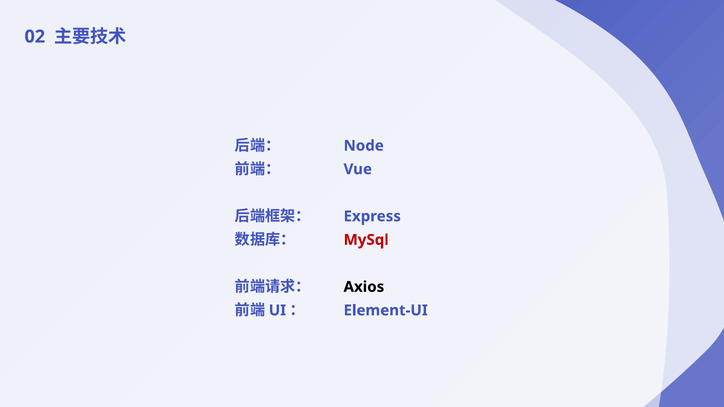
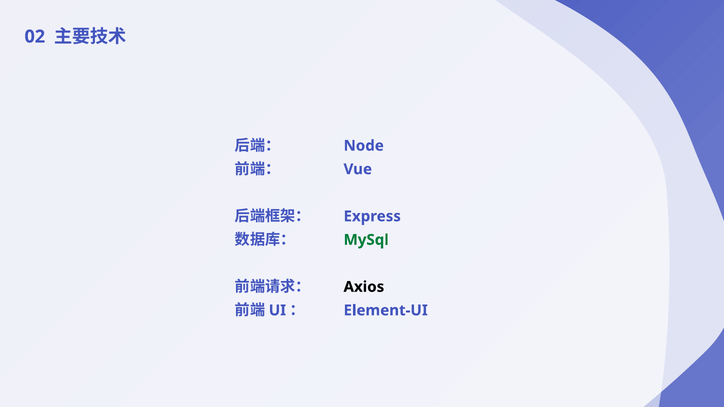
MySql colour: red -> green
